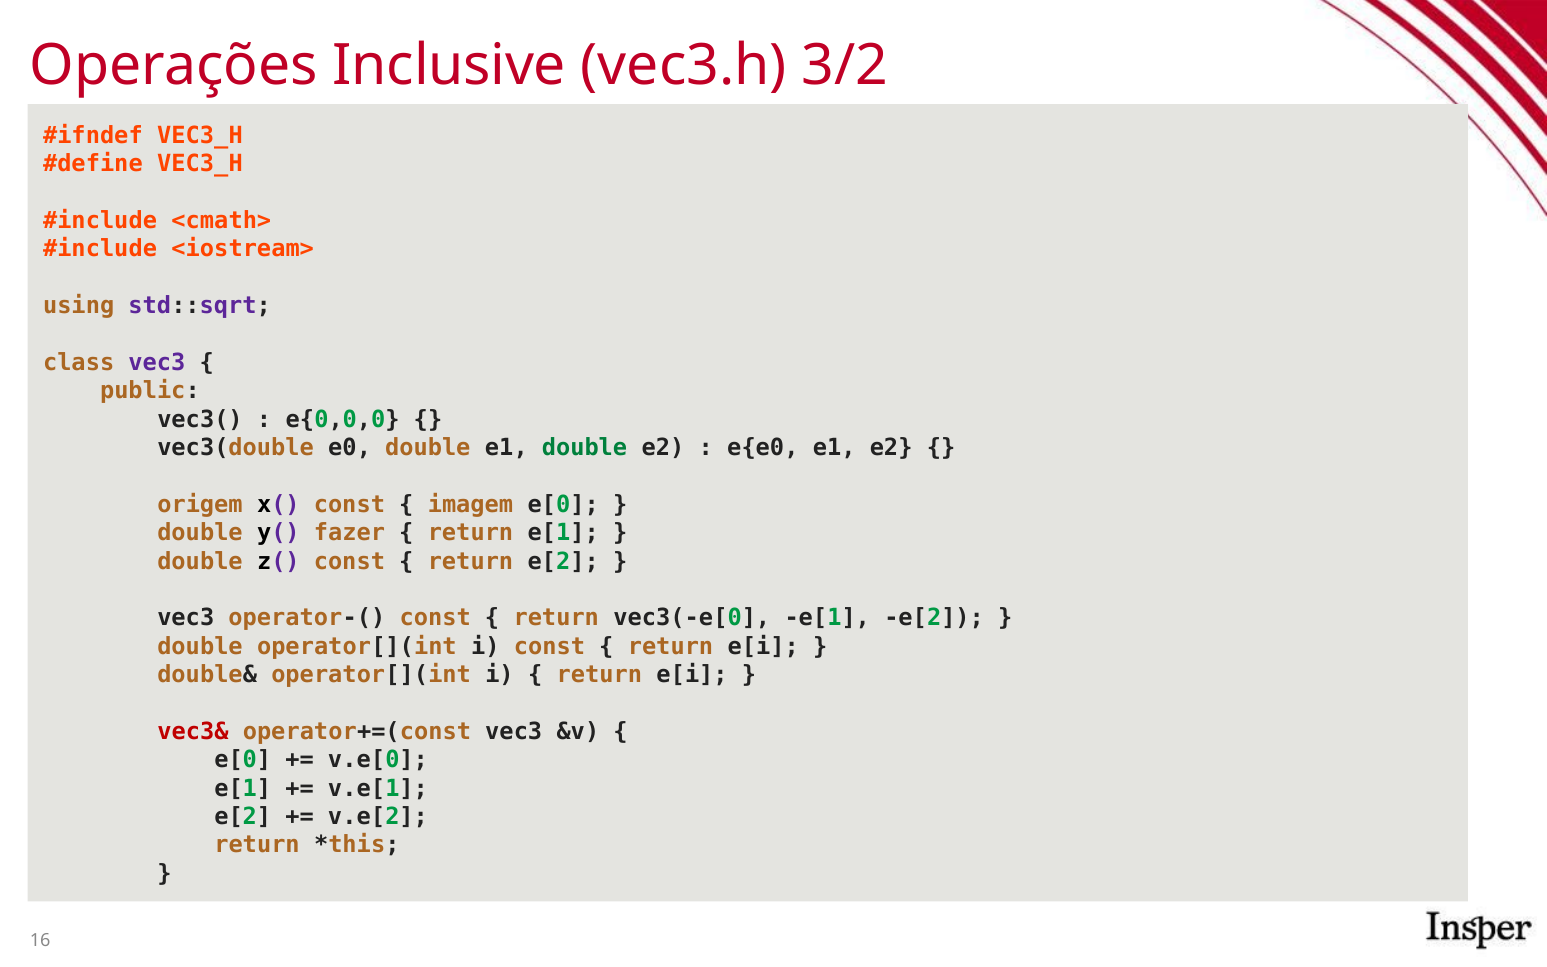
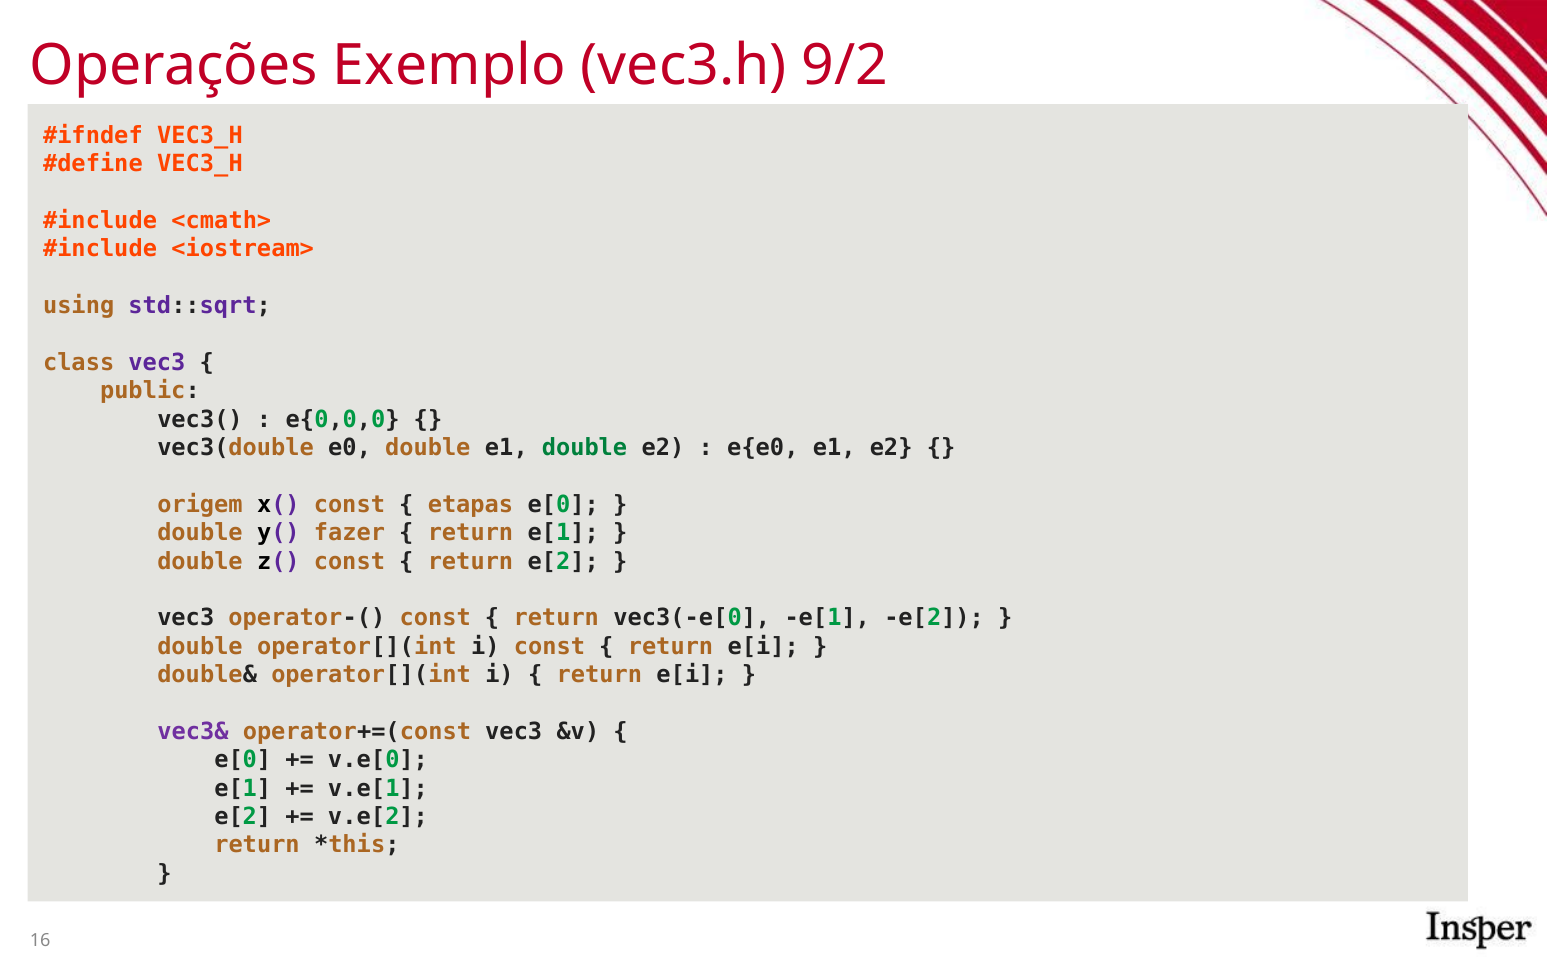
Inclusive: Inclusive -> Exemplo
3/2: 3/2 -> 9/2
imagem: imagem -> etapas
vec3& colour: red -> purple
